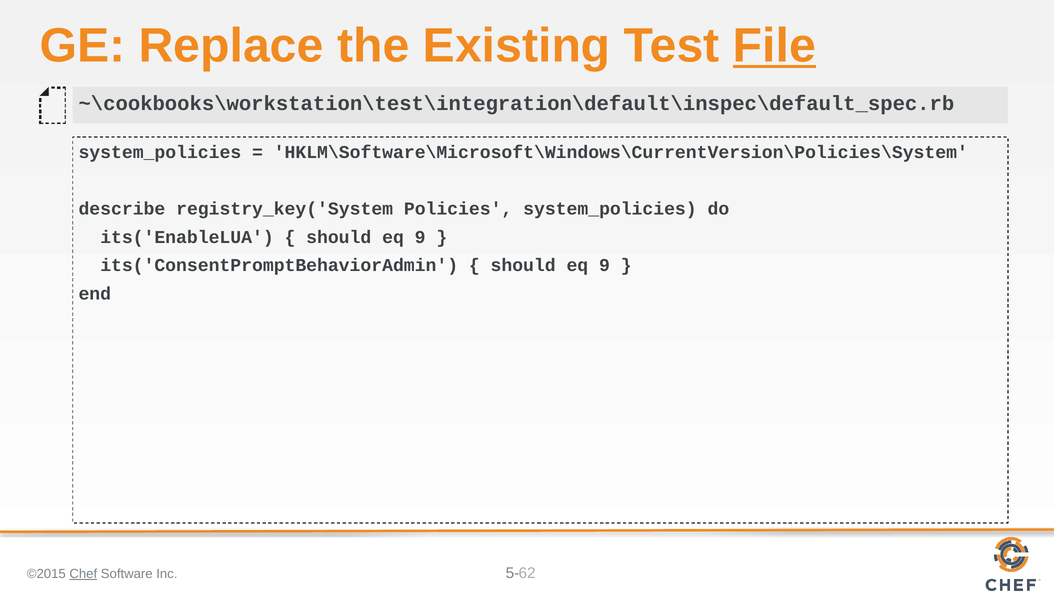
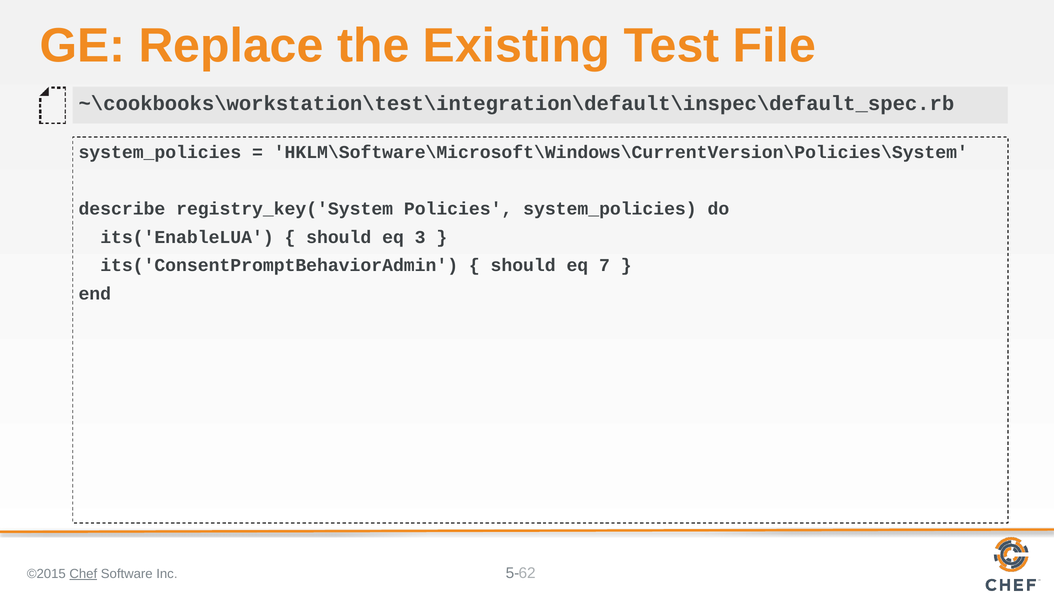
File underline: present -> none
9 at (420, 237): 9 -> 3
9 at (604, 265): 9 -> 7
